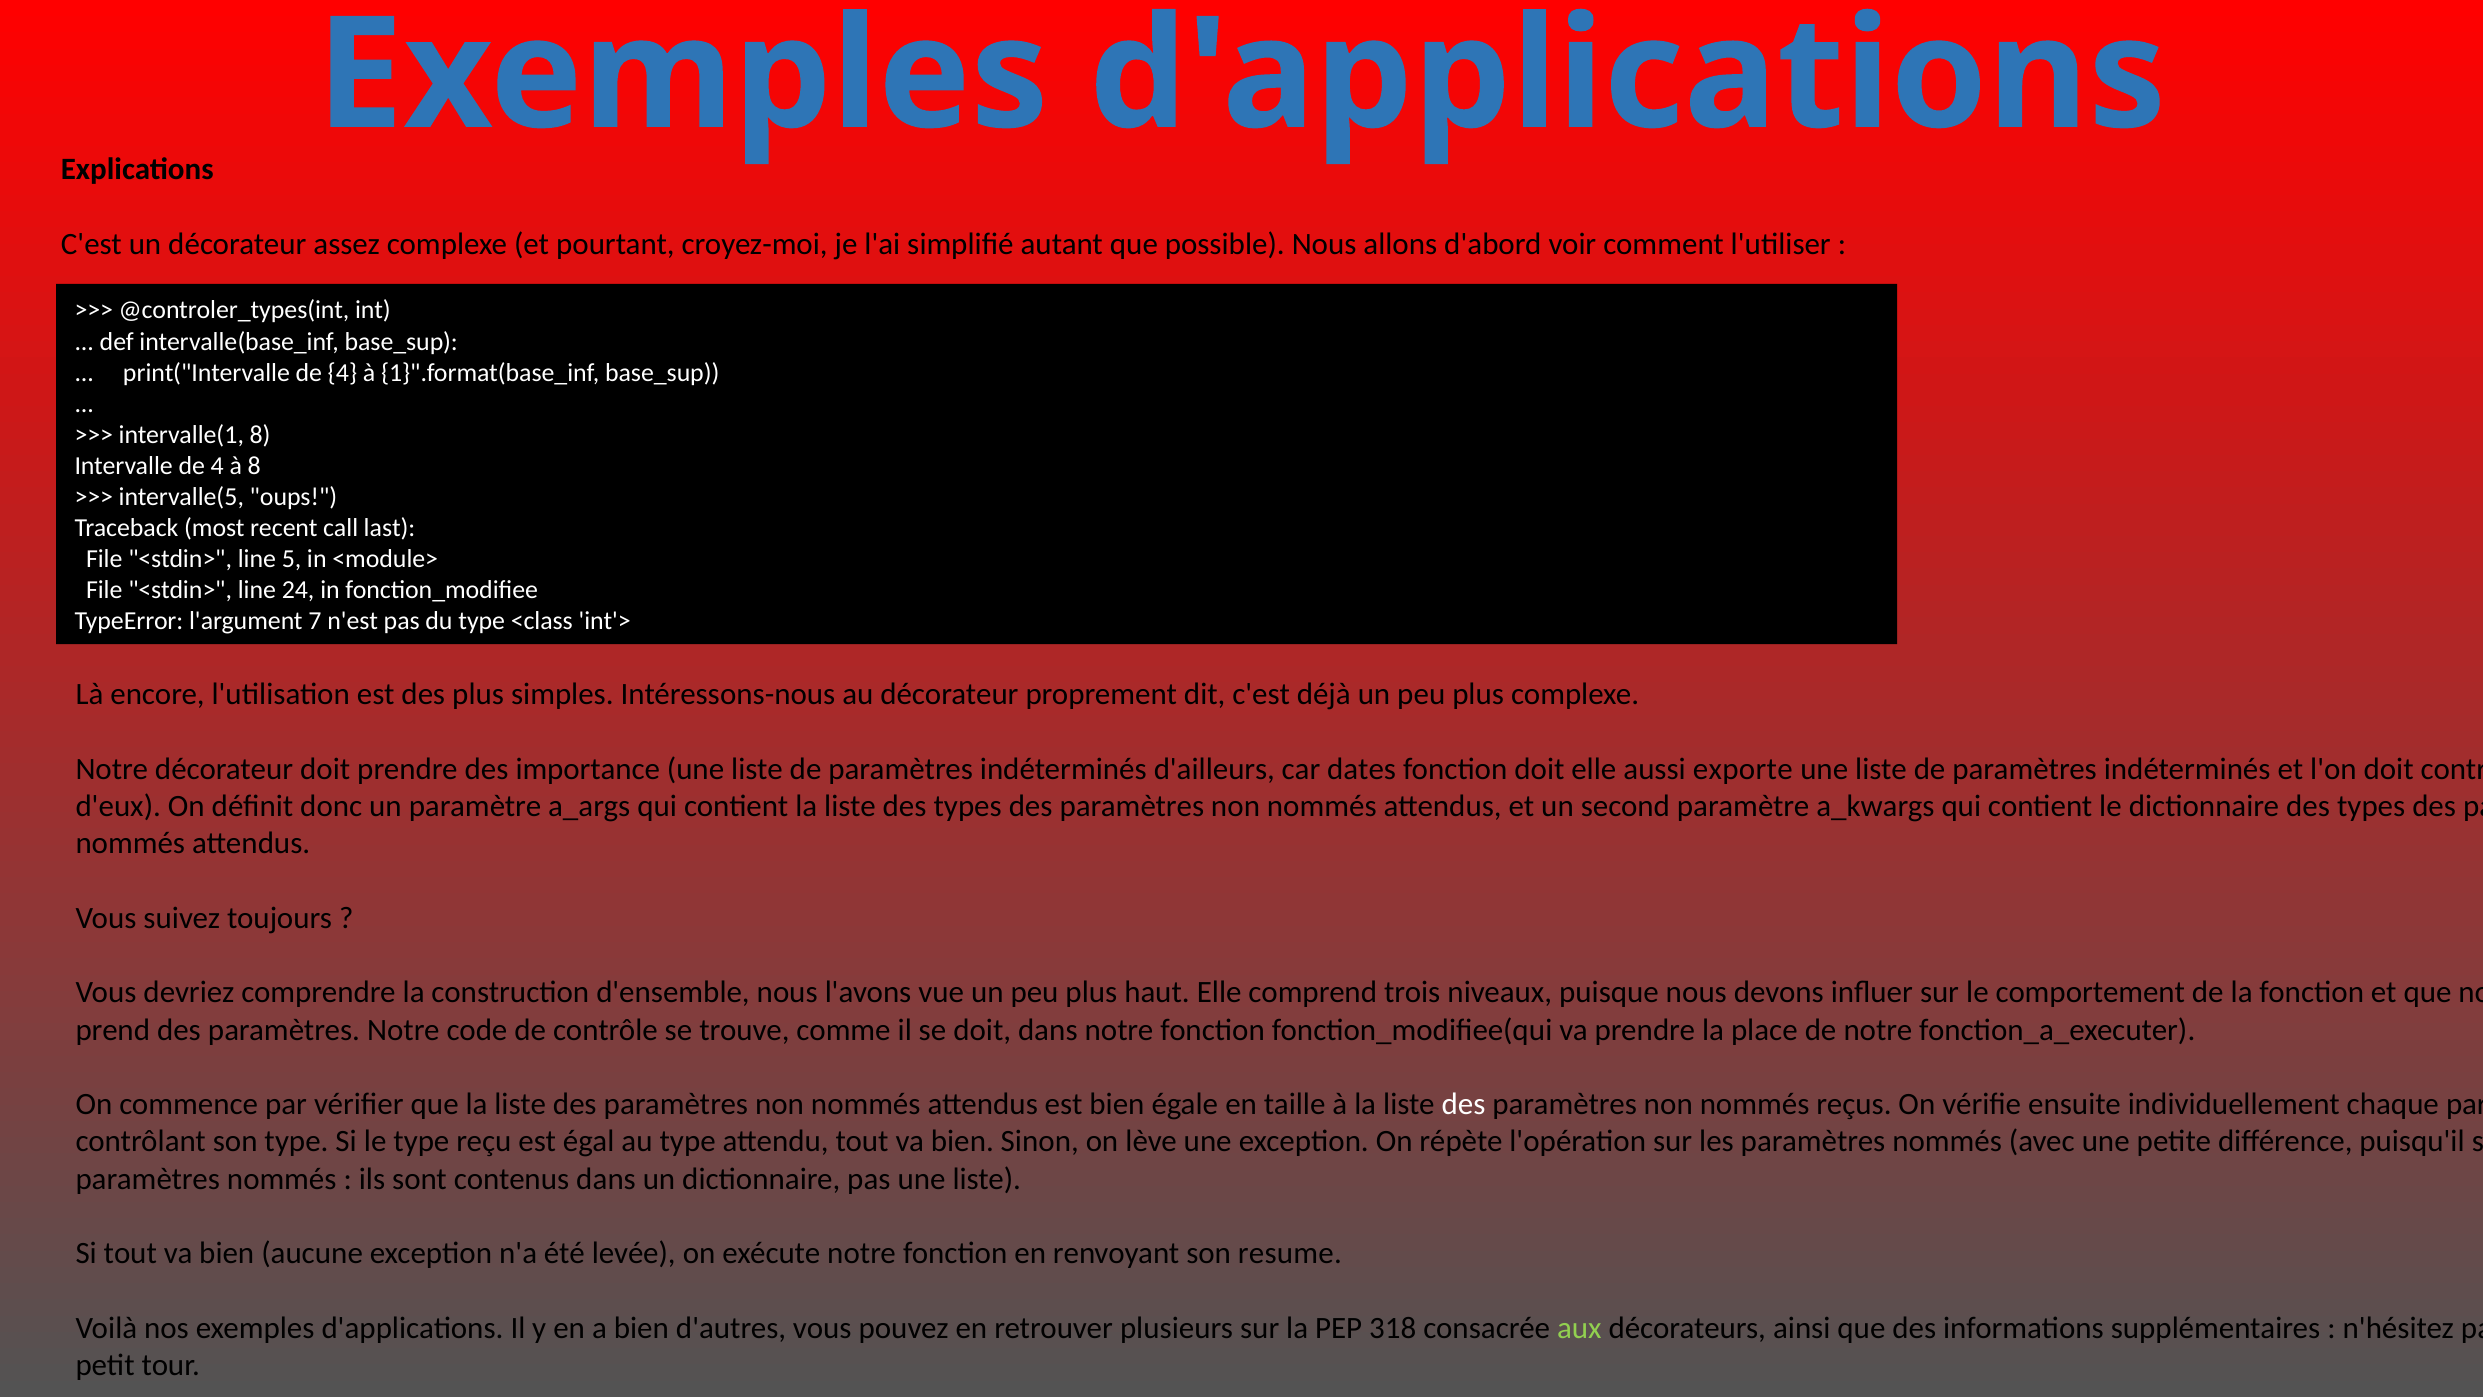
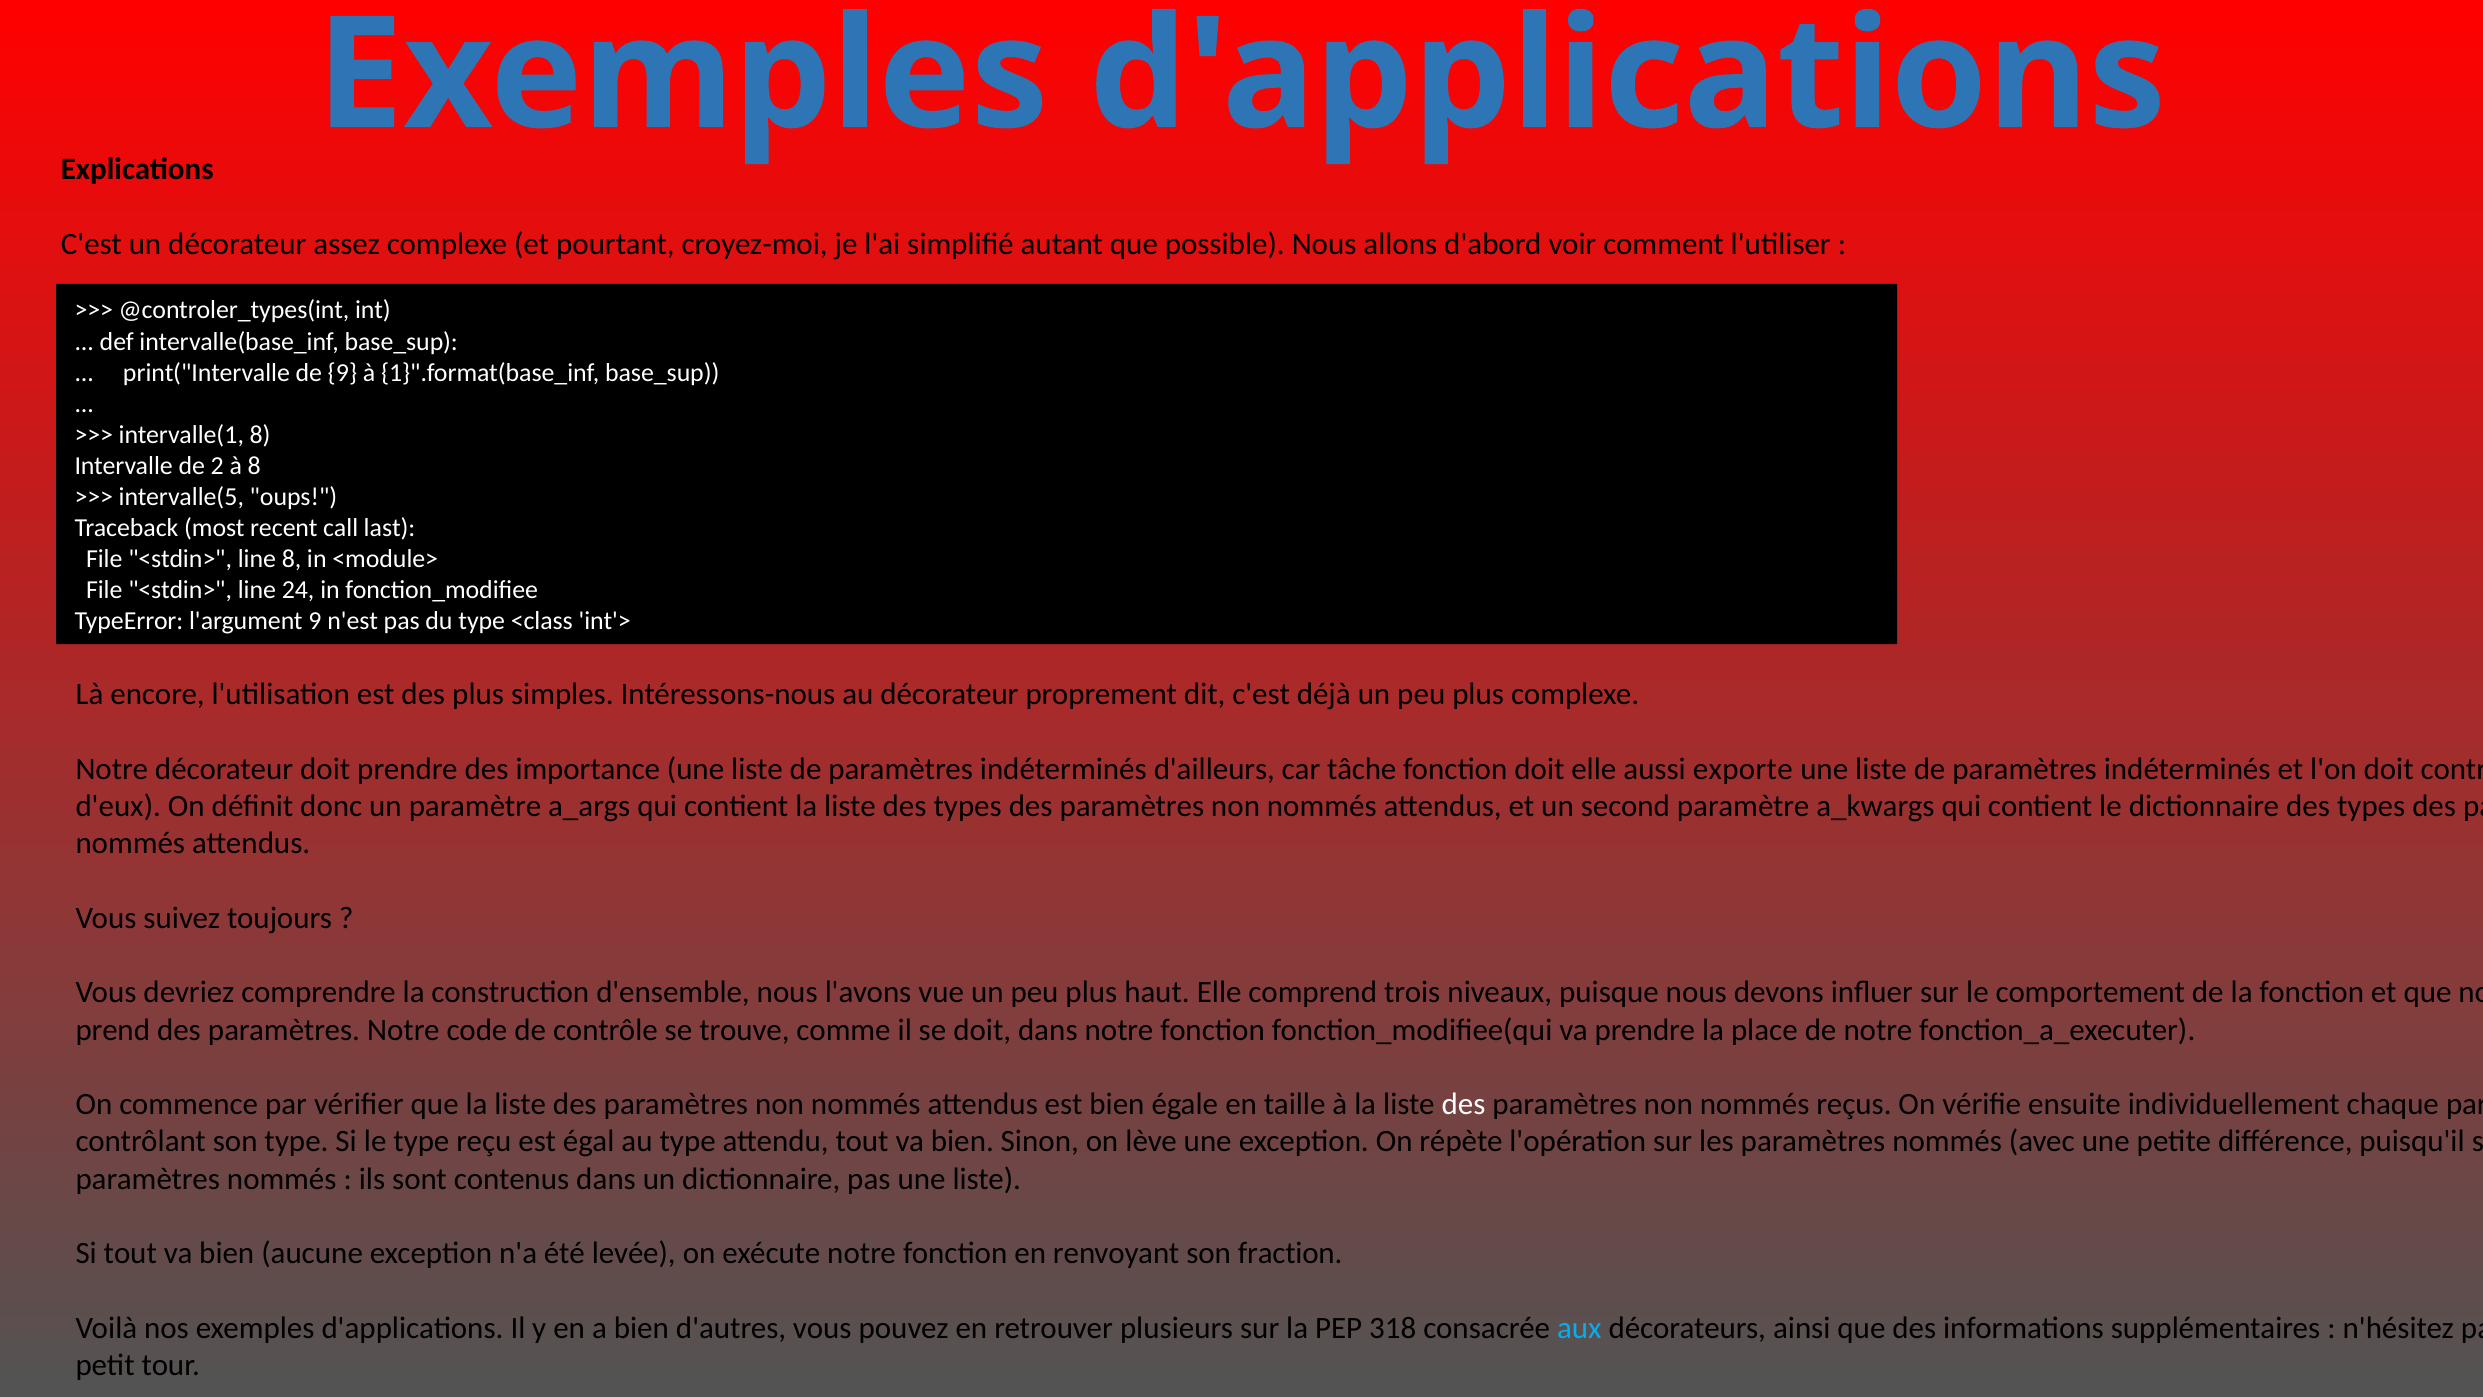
print("Intervalle de 4: 4 -> 9
Intervalle de 4: 4 -> 2
line 5: 5 -> 8
l'argument 7: 7 -> 9
dates: dates -> tâche
resume: resume -> fraction
aux colour: light green -> light blue
